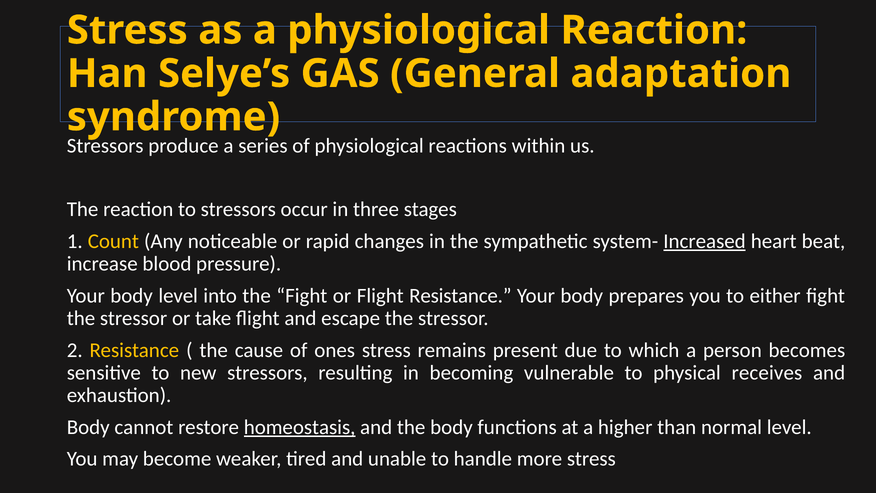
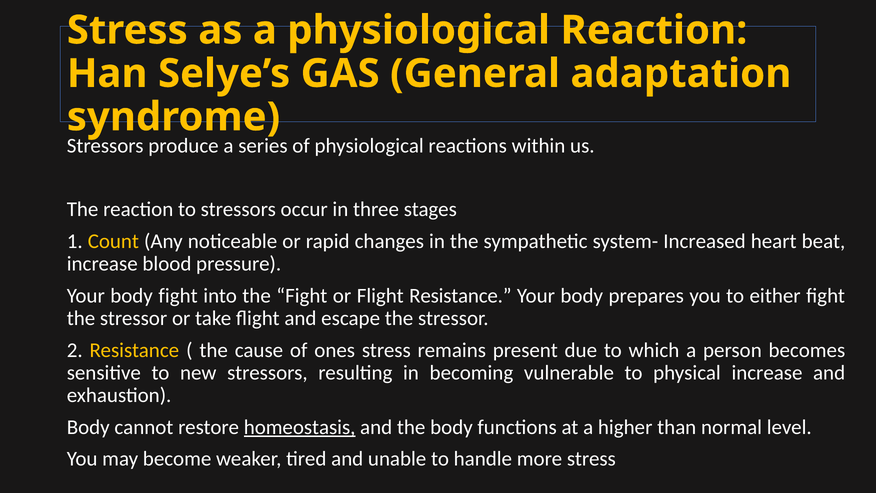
Increased underline: present -> none
body level: level -> fight
physical receives: receives -> increase
